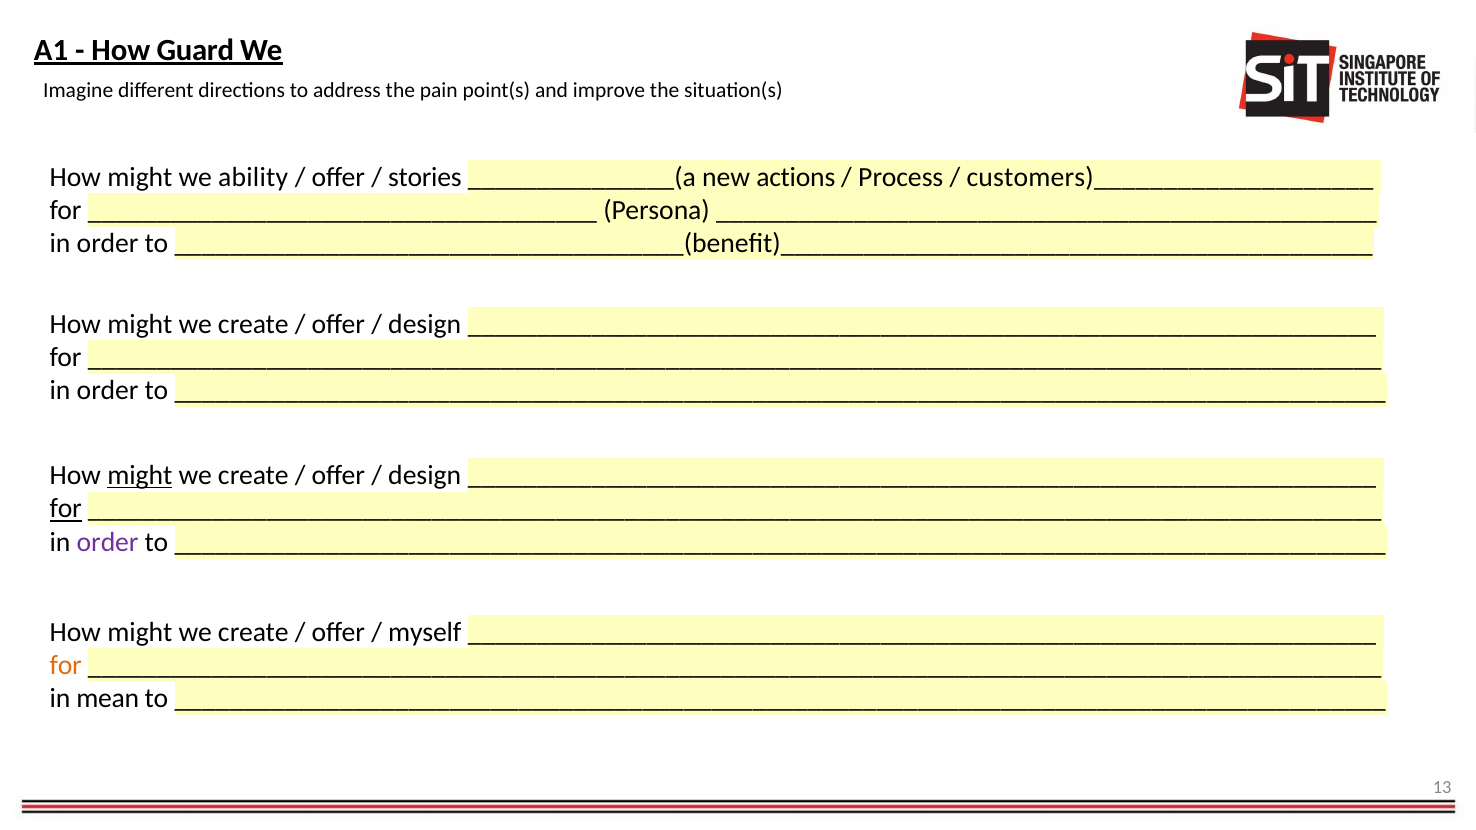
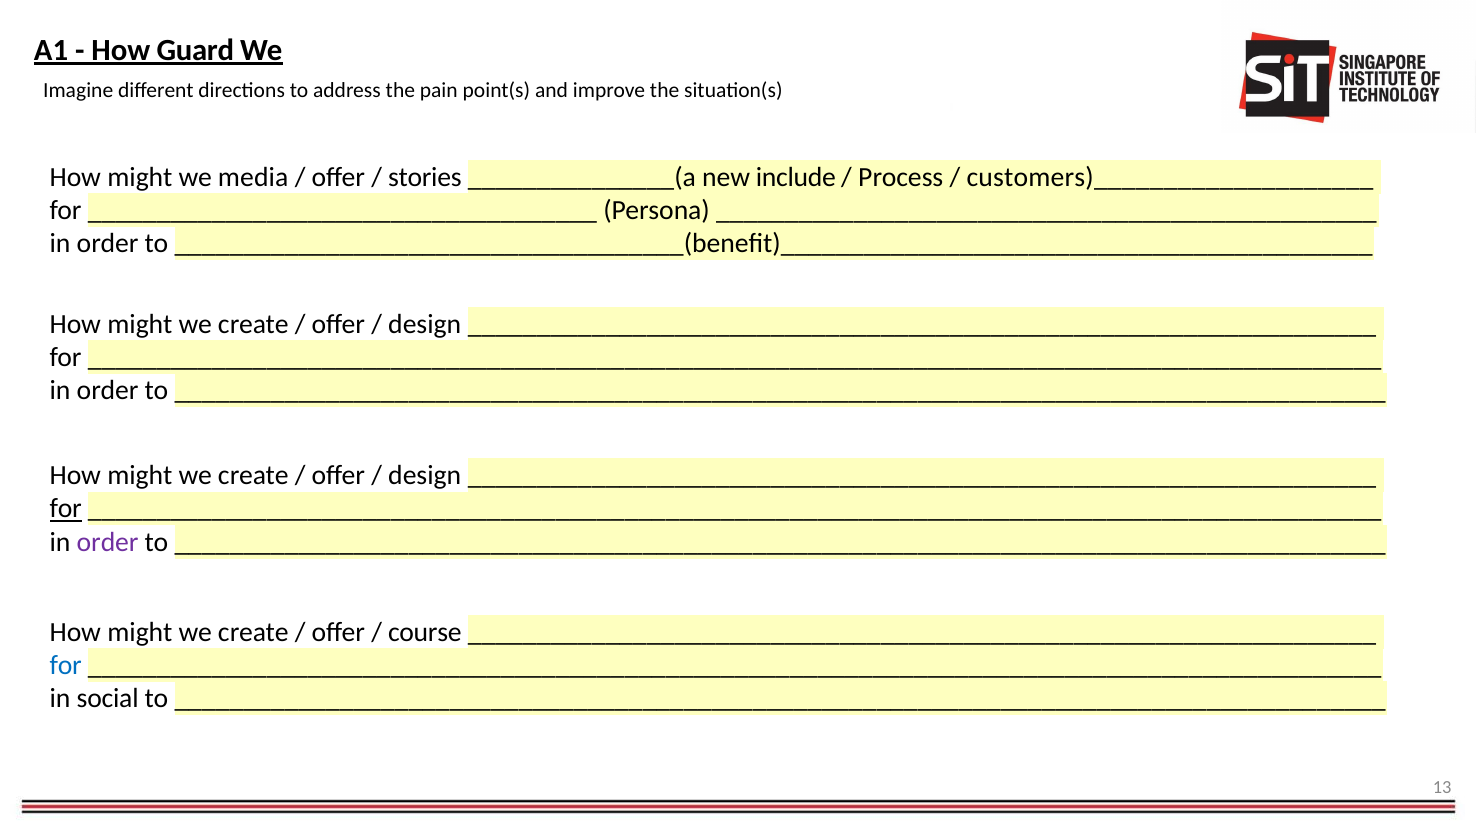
ability: ability -> media
actions: actions -> include
might at (140, 476) underline: present -> none
myself: myself -> course
for at (66, 665) colour: orange -> blue
mean: mean -> social
